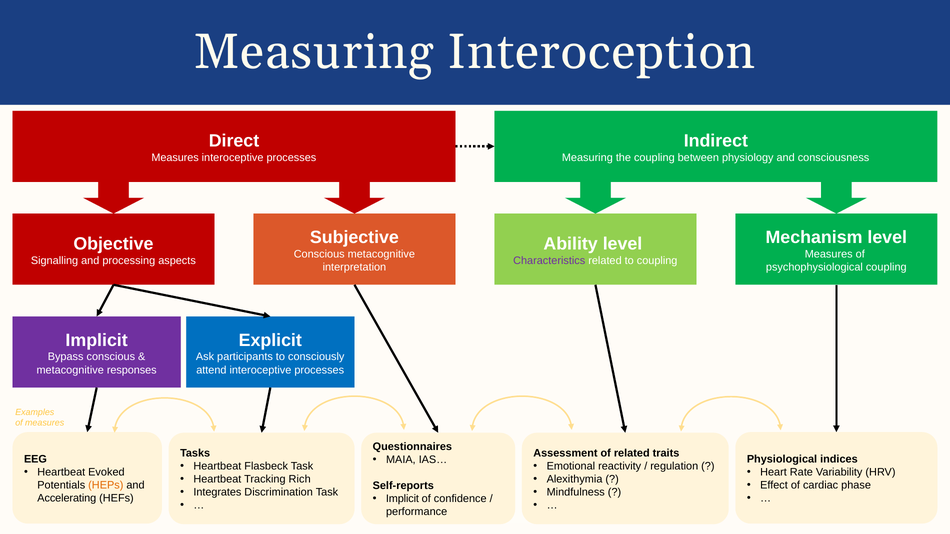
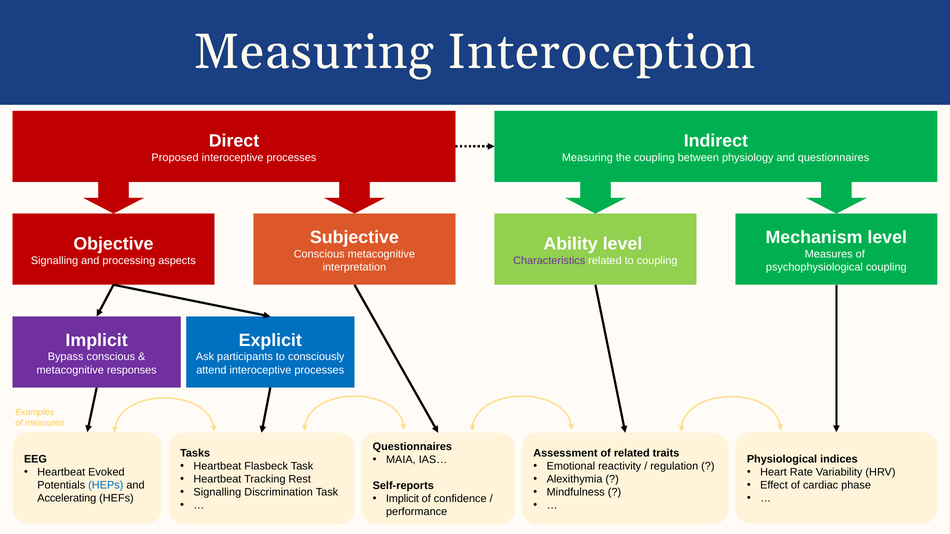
Measures at (175, 158): Measures -> Proposed
and consciousness: consciousness -> questionnaires
Rich: Rich -> Rest
HEPs colour: orange -> blue
Integrates at (217, 493): Integrates -> Signalling
